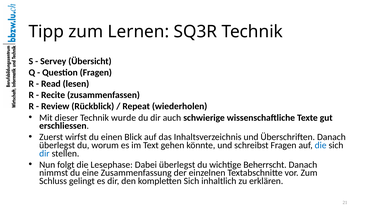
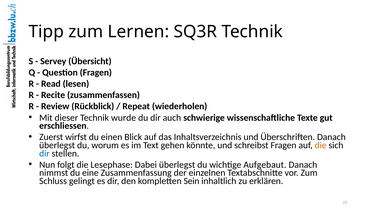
die at (321, 145) colour: blue -> orange
Beherrscht: Beherrscht -> Aufgebaut
kompletten Sich: Sich -> Sein
